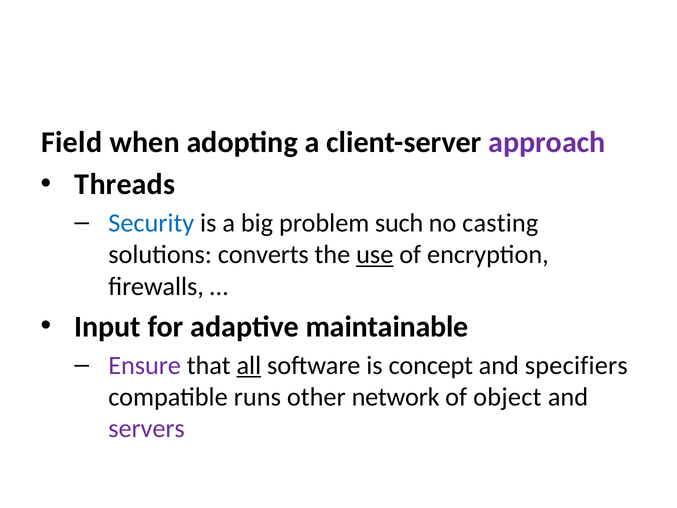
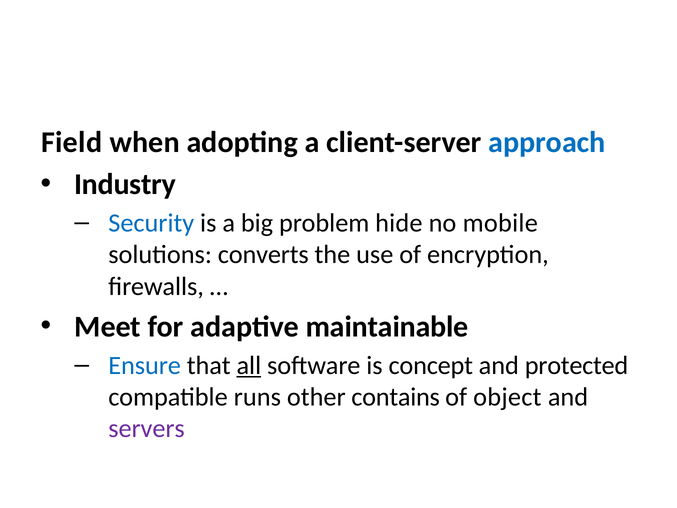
approach colour: purple -> blue
Threads: Threads -> Industry
such: such -> hide
casting: casting -> mobile
use underline: present -> none
Input: Input -> Meet
Ensure colour: purple -> blue
specifiers: specifiers -> protected
network: network -> contains
